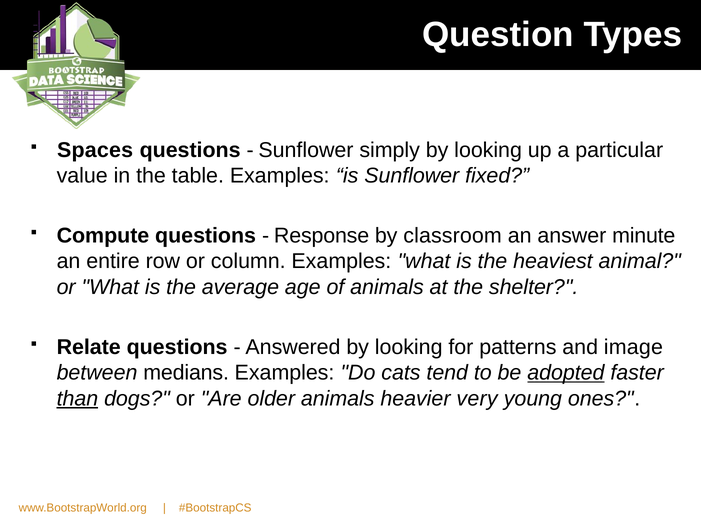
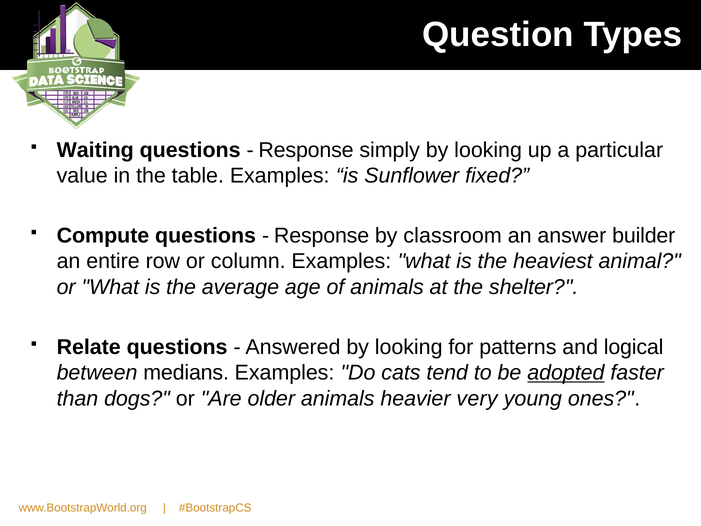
Spaces: Spaces -> Waiting
Sunflower at (306, 150): Sunflower -> Response
minute: minute -> builder
image: image -> logical
than underline: present -> none
